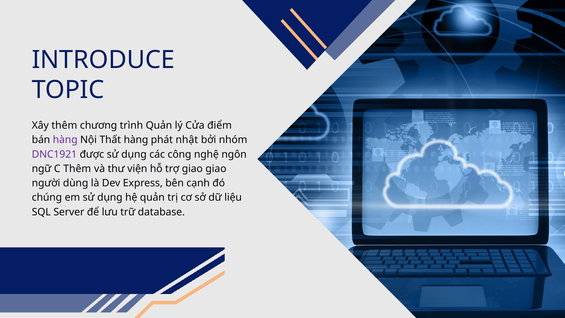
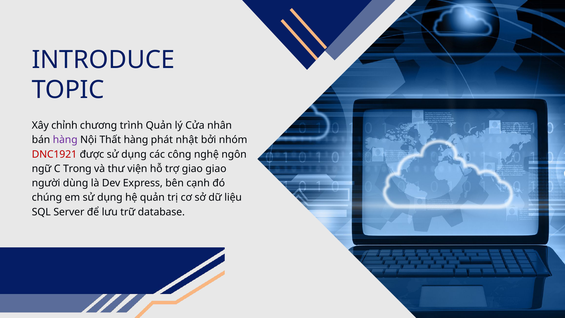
Xây thêm: thêm -> chỉnh
điểm: điểm -> nhân
DNC1921 colour: purple -> red
C Thêm: Thêm -> Trong
